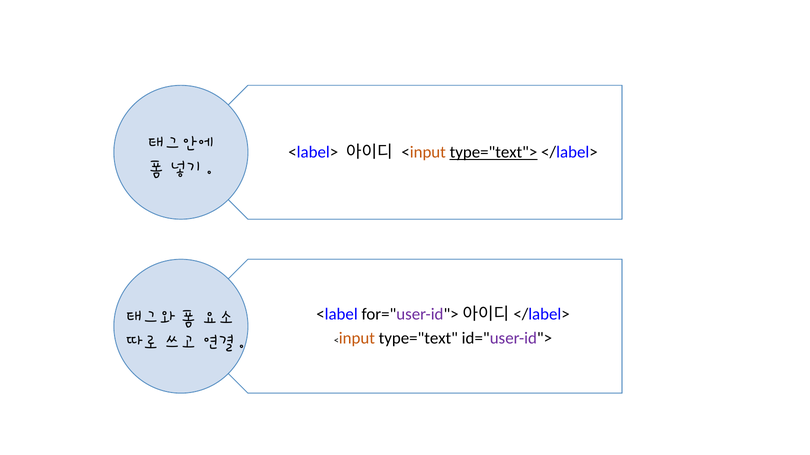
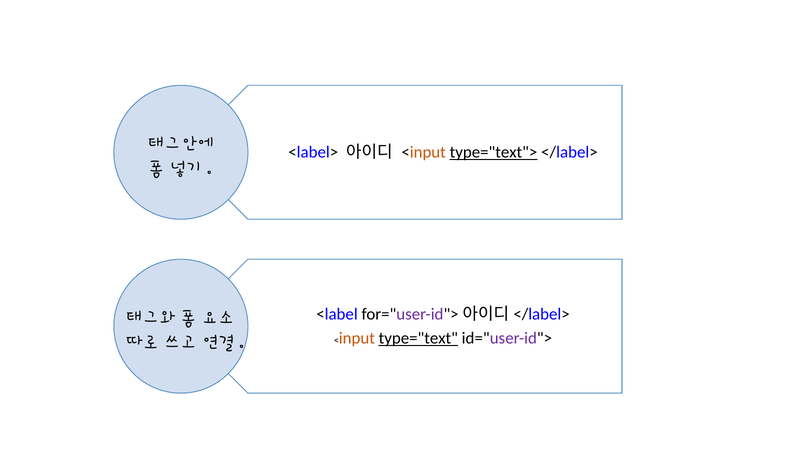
type="text underline: none -> present
